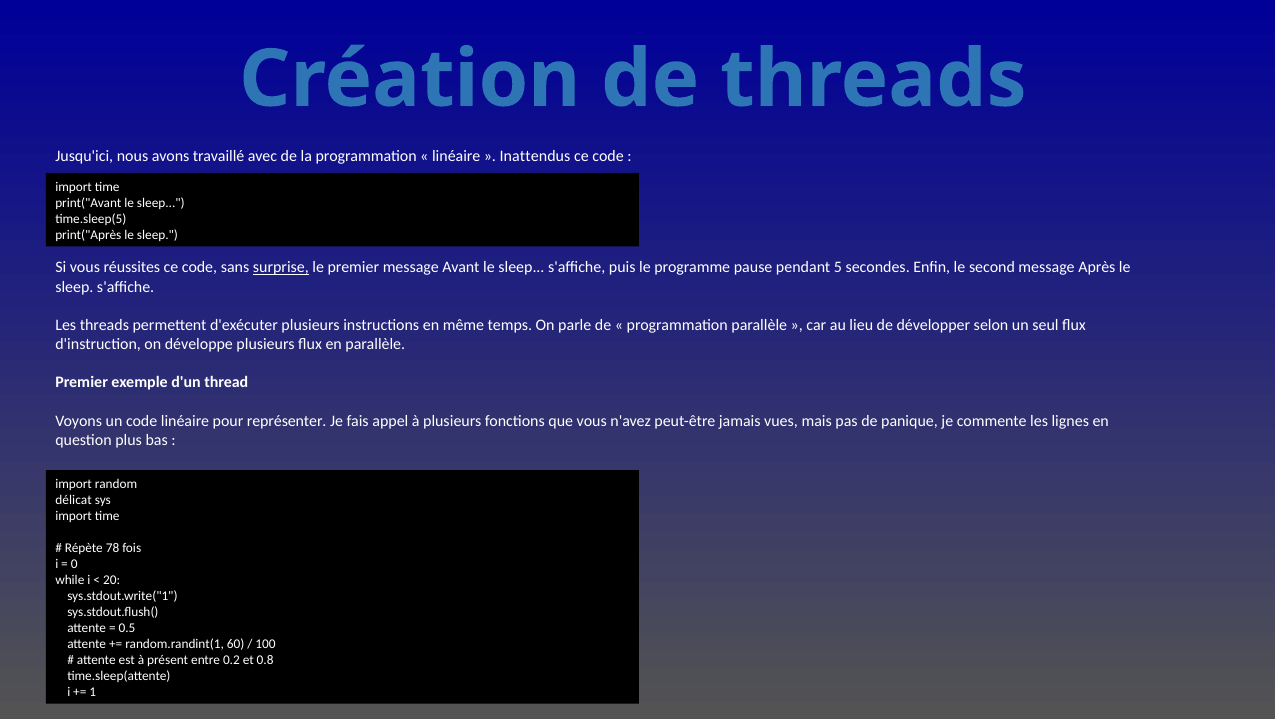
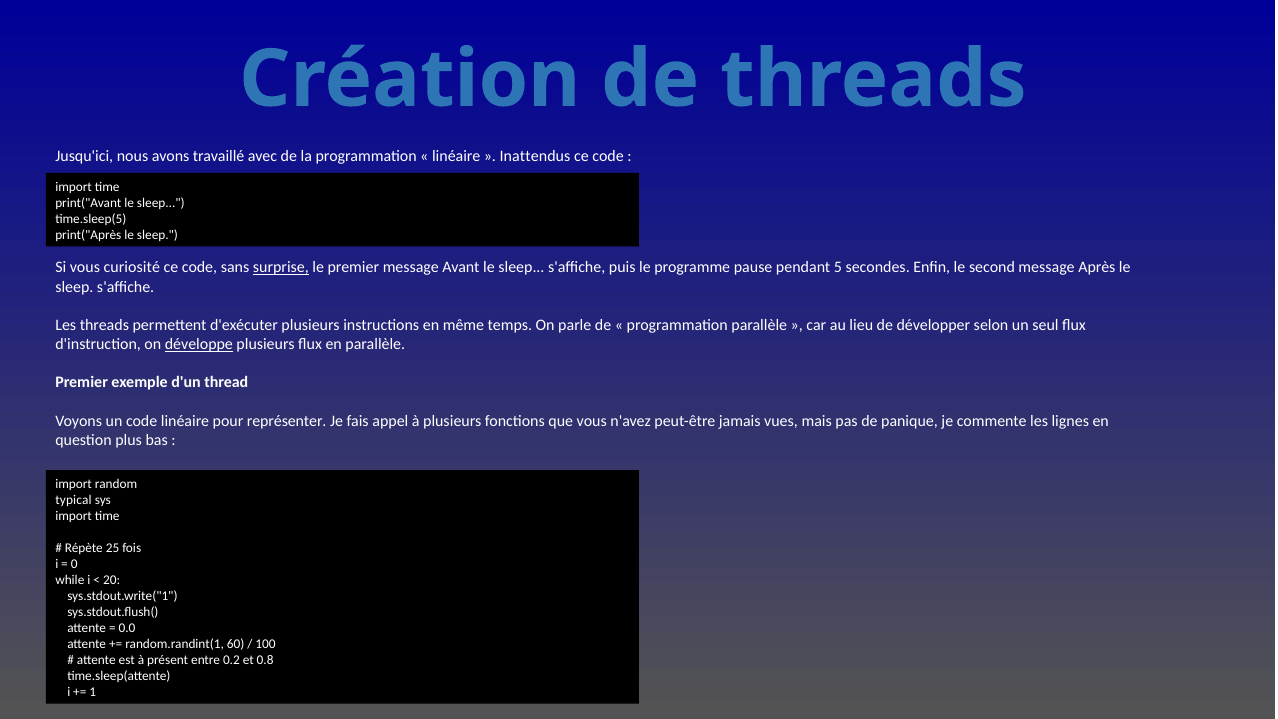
réussites: réussites -> curiosité
développe underline: none -> present
délicat: délicat -> typical
78: 78 -> 25
0.5: 0.5 -> 0.0
